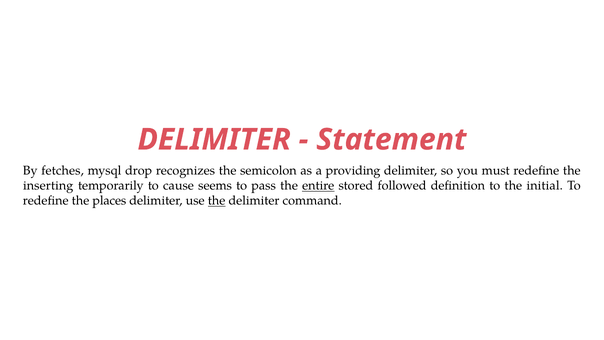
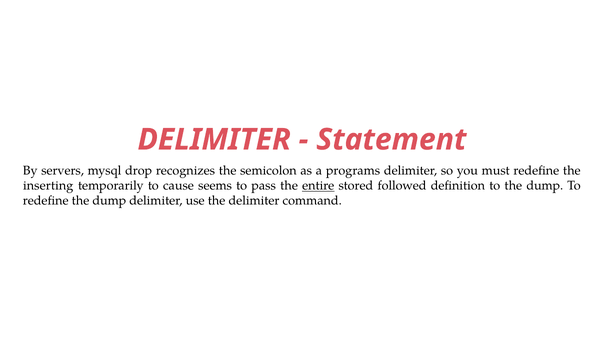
fetches: fetches -> servers
providing: providing -> programs
to the initial: initial -> dump
redefine the places: places -> dump
the at (217, 201) underline: present -> none
